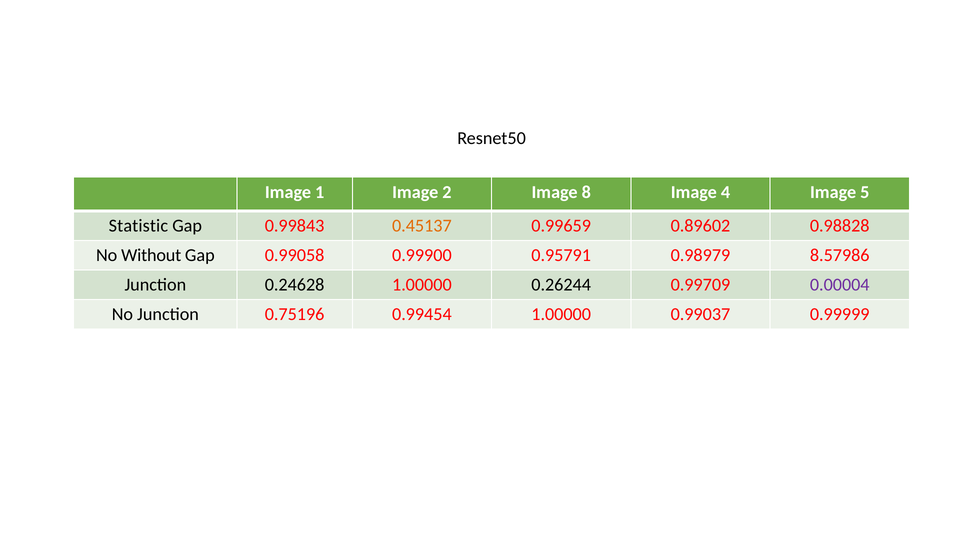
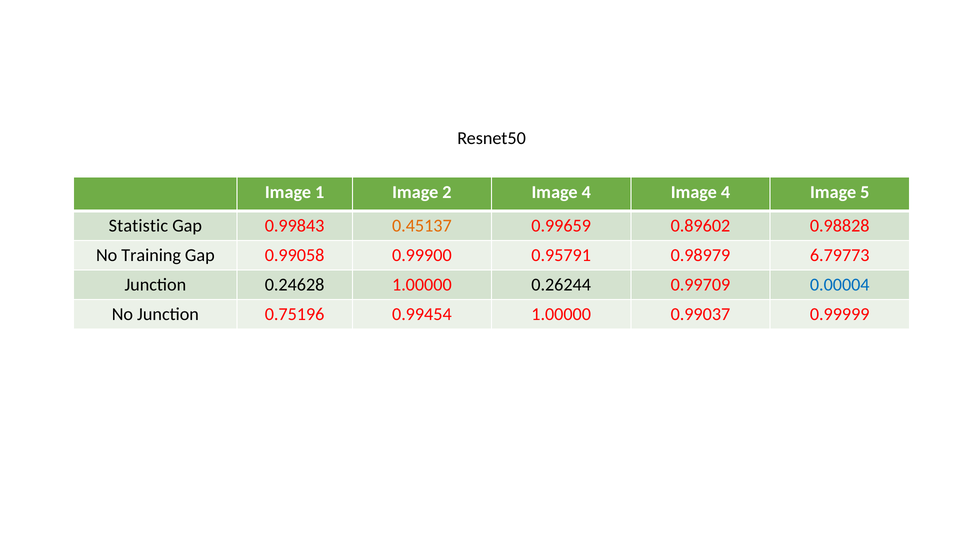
2 Image 8: 8 -> 4
Without: Without -> Training
8.57986: 8.57986 -> 6.79773
0.00004 colour: purple -> blue
